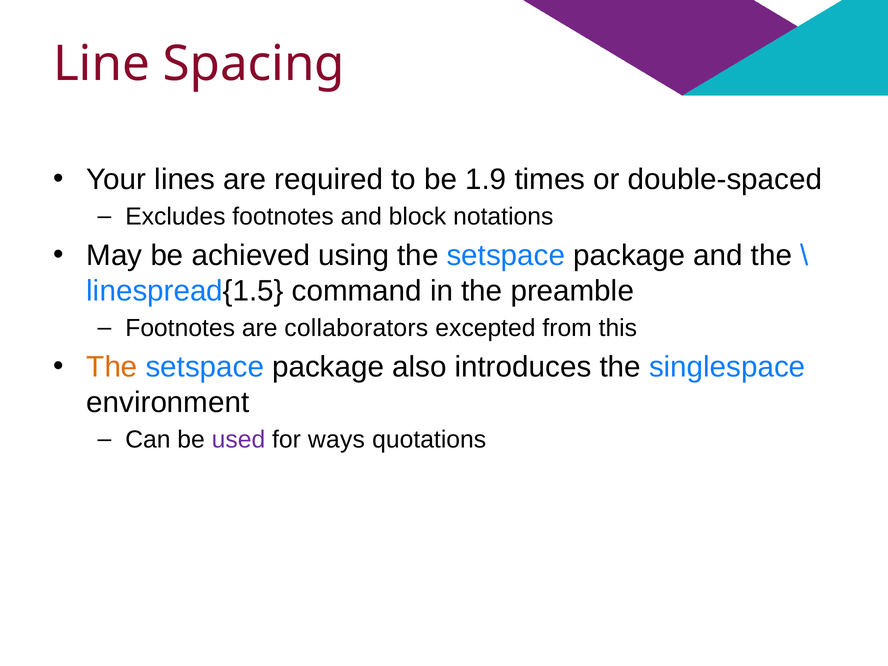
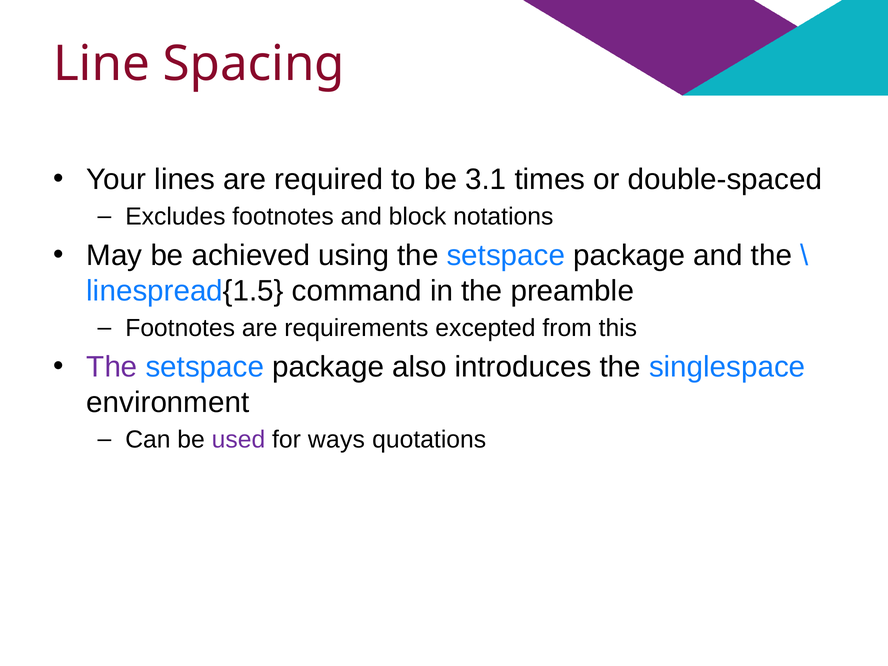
1.9: 1.9 -> 3.1
collaborators: collaborators -> requirements
The at (112, 367) colour: orange -> purple
